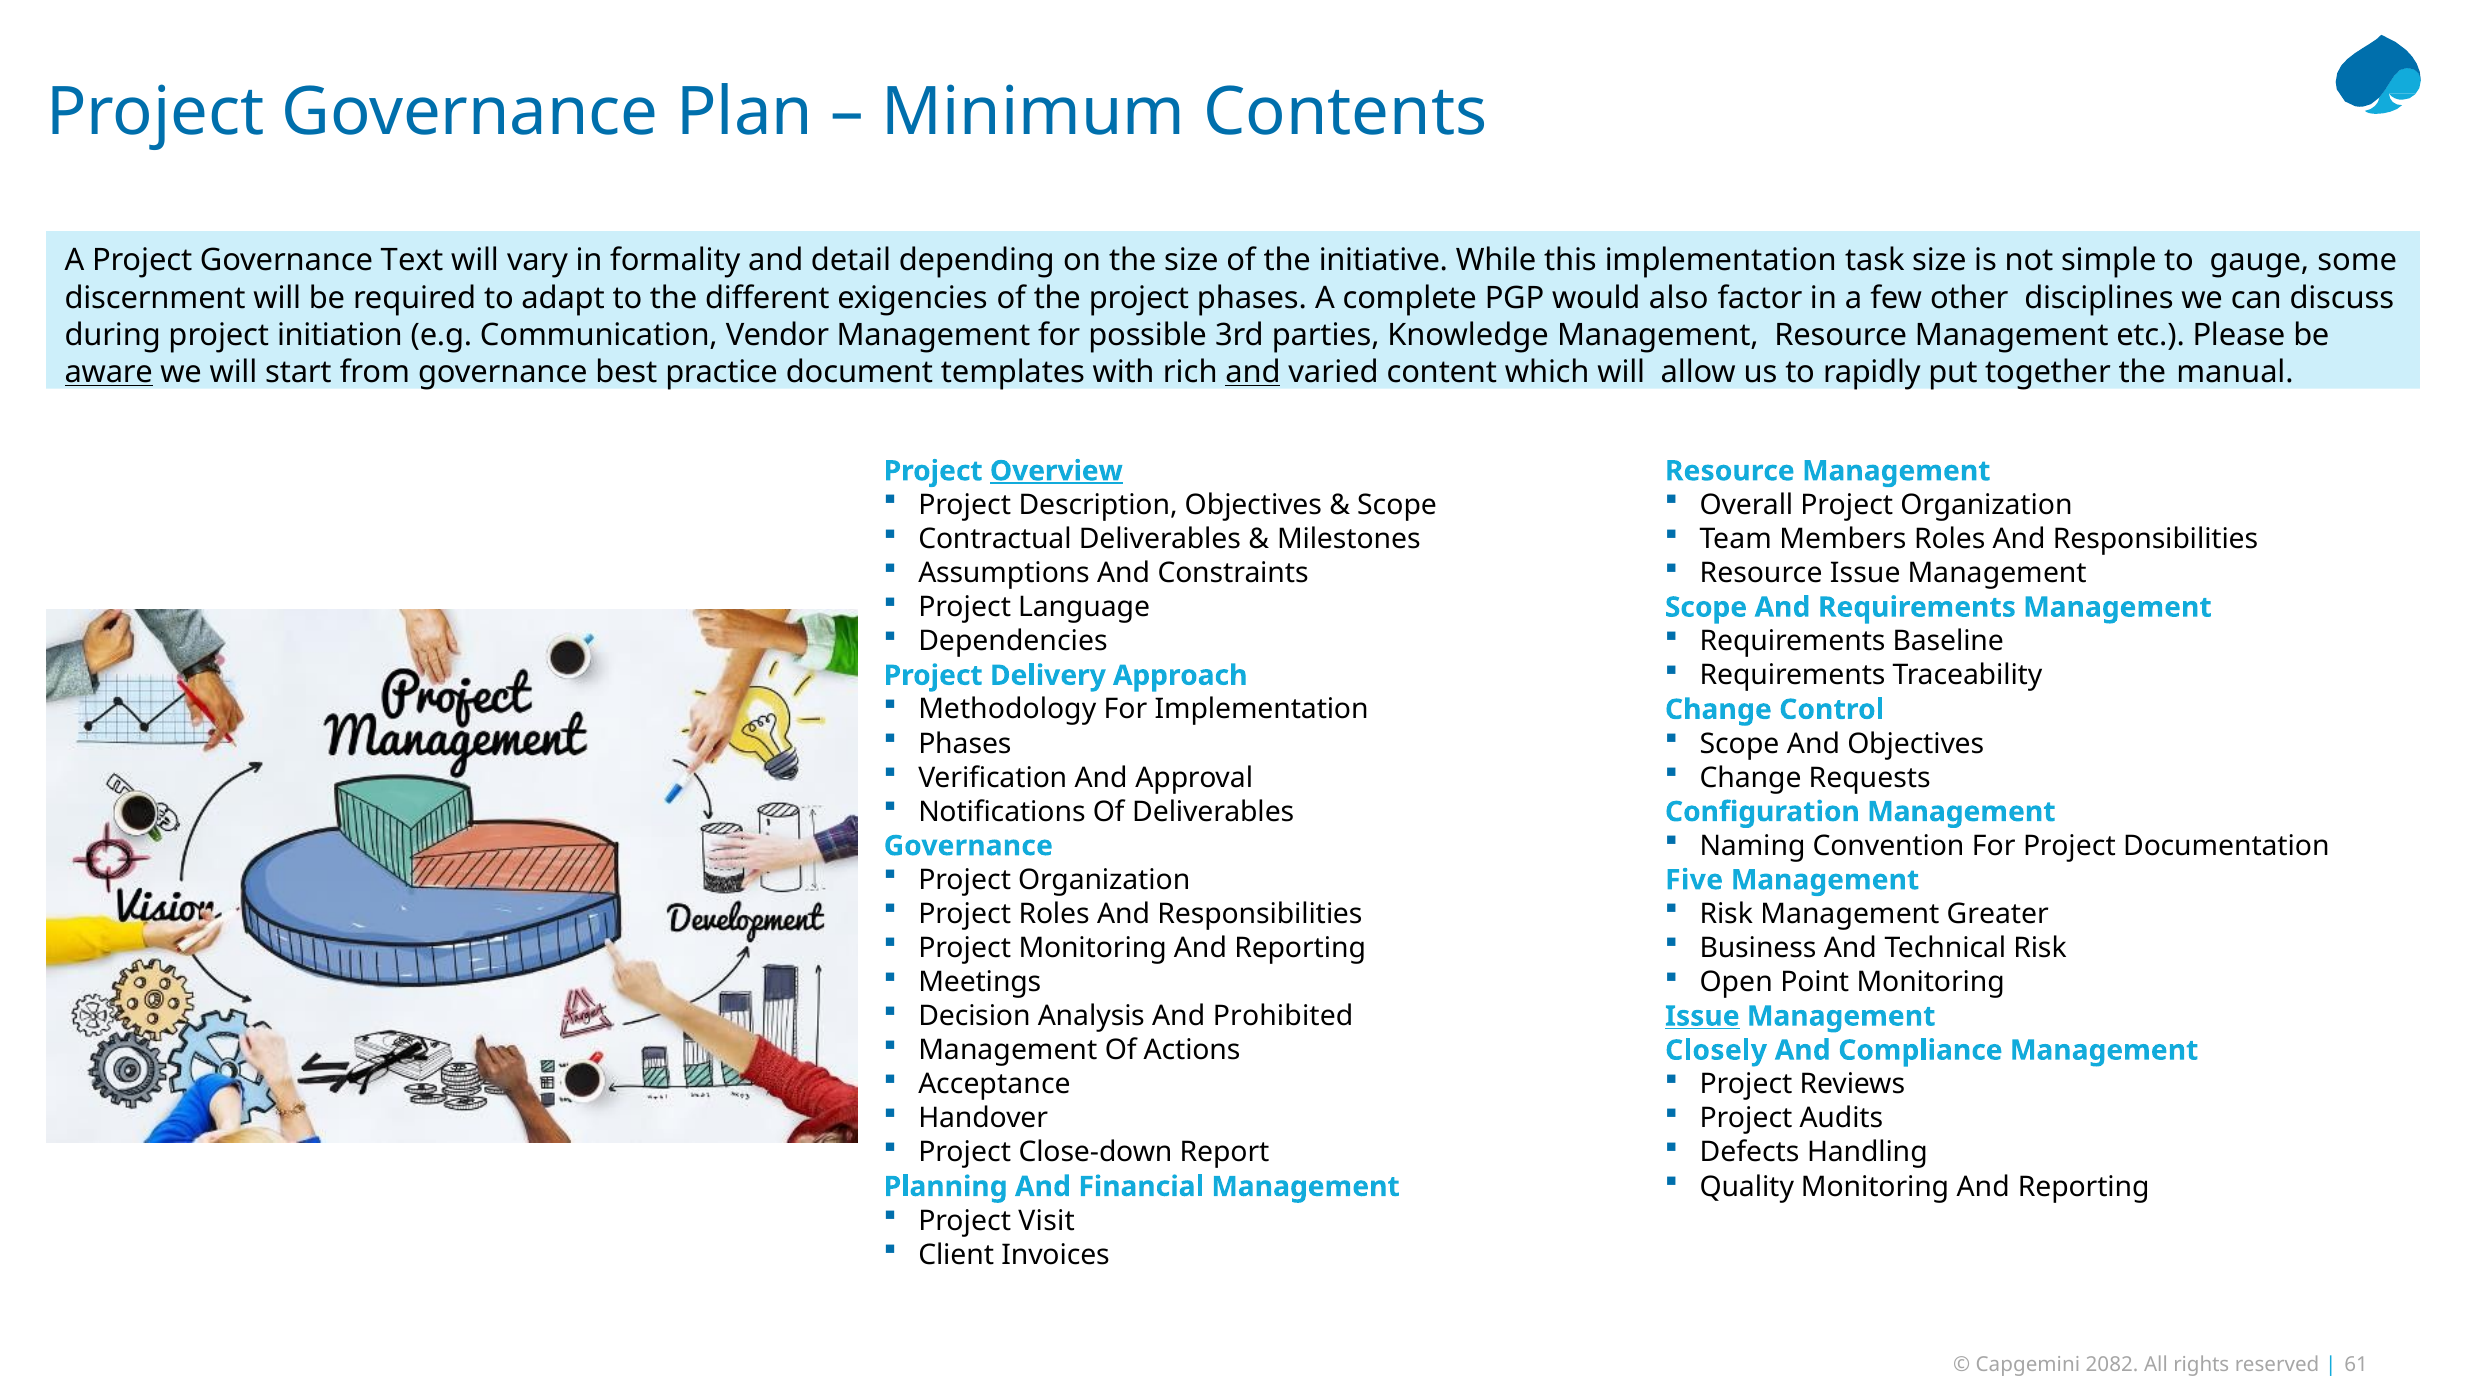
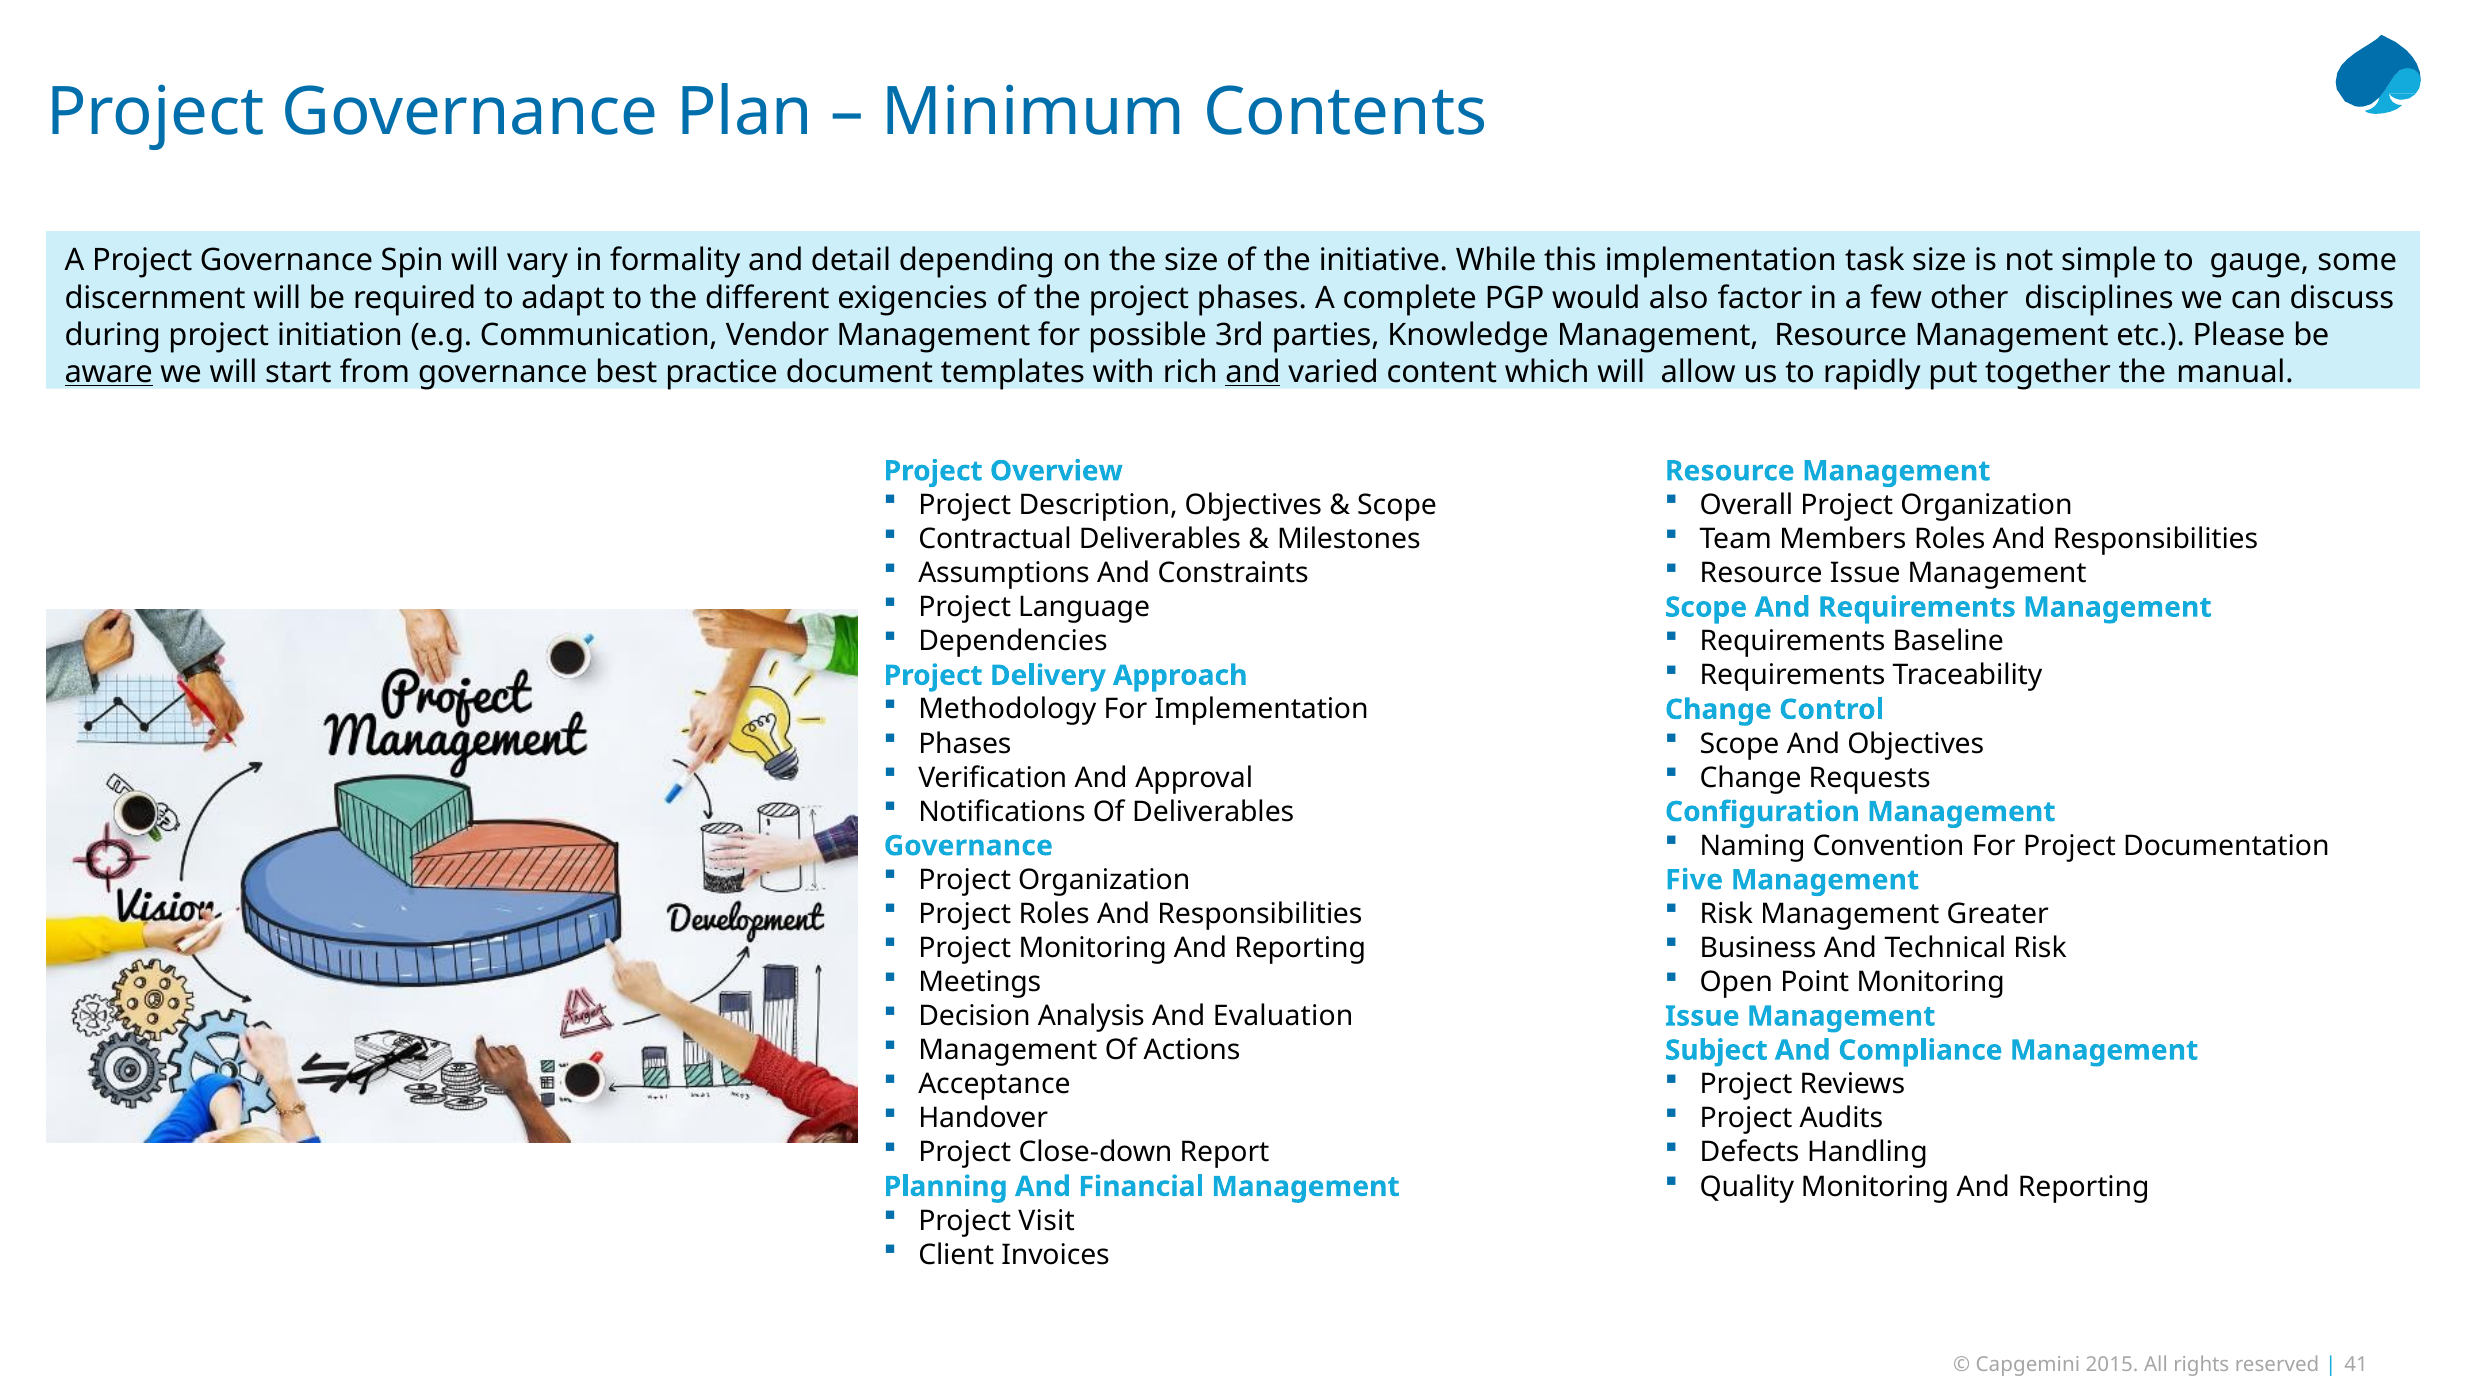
Text: Text -> Spin
Overview underline: present -> none
Prohibited: Prohibited -> Evaluation
Issue at (1702, 1016) underline: present -> none
Closely: Closely -> Subject
2082: 2082 -> 2015
61: 61 -> 41
